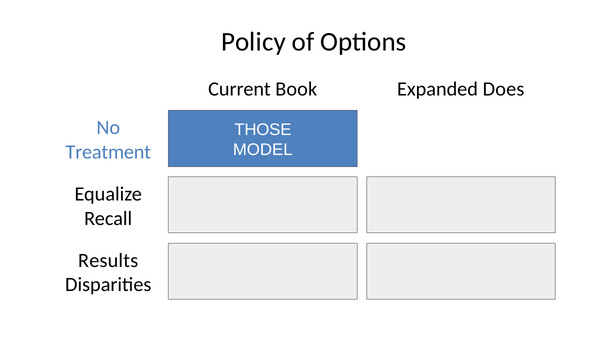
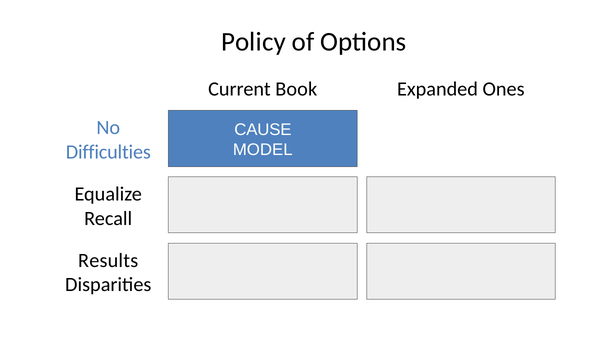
Does: Does -> Ones
THOSE: THOSE -> CAUSE
Treatment: Treatment -> Difficulties
